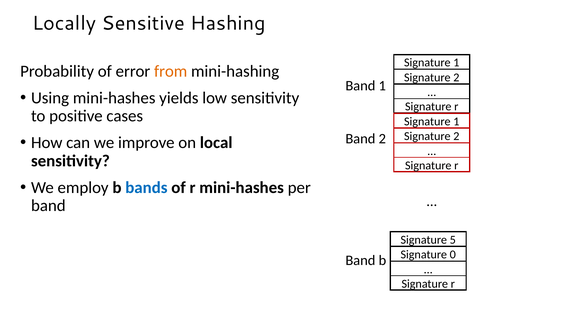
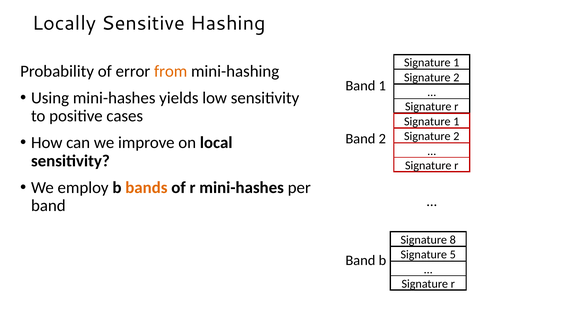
bands colour: blue -> orange
5: 5 -> 8
0: 0 -> 5
